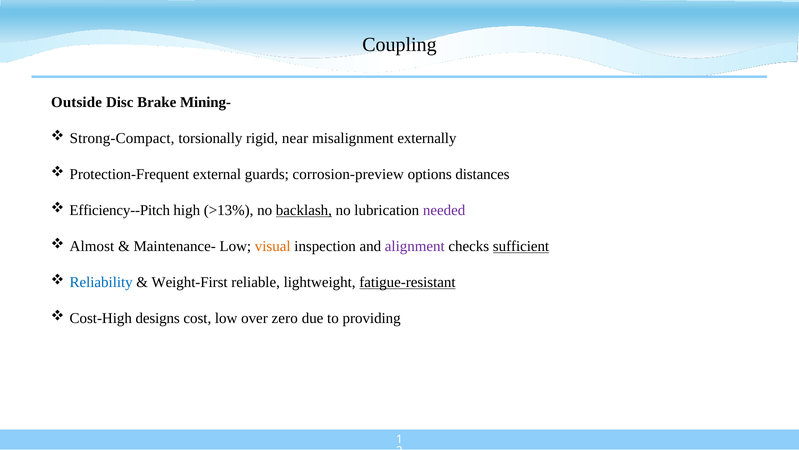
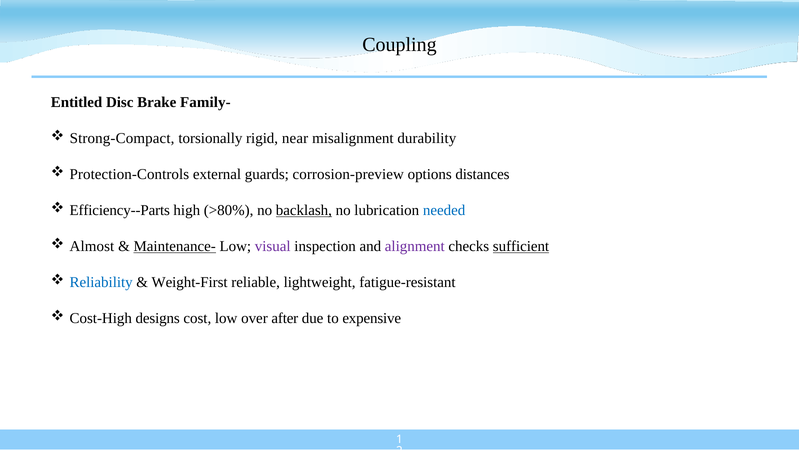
Outside: Outside -> Entitled
Mining-: Mining- -> Family-
externally: externally -> durability
Protection-Frequent: Protection-Frequent -> Protection-Controls
Efficiency--Pitch: Efficiency--Pitch -> Efficiency--Parts
>13%: >13% -> >80%
needed colour: purple -> blue
Maintenance- underline: none -> present
visual colour: orange -> purple
fatigue-resistant underline: present -> none
zero: zero -> after
providing: providing -> expensive
